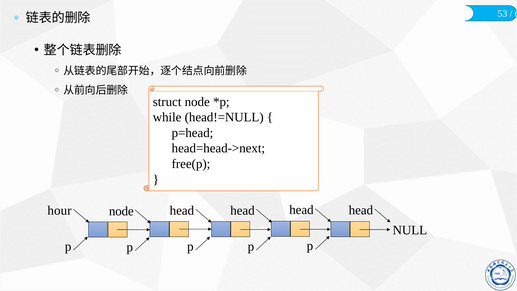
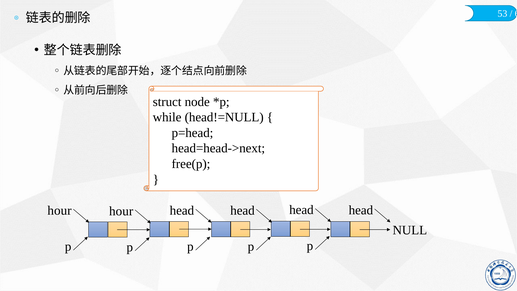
node at (121, 211): node -> hour
